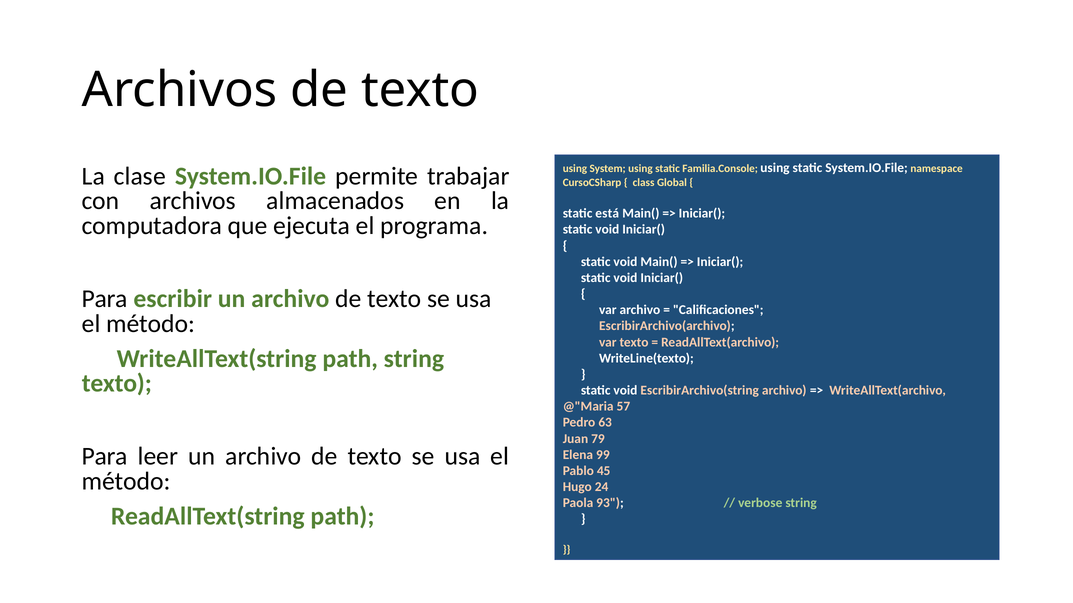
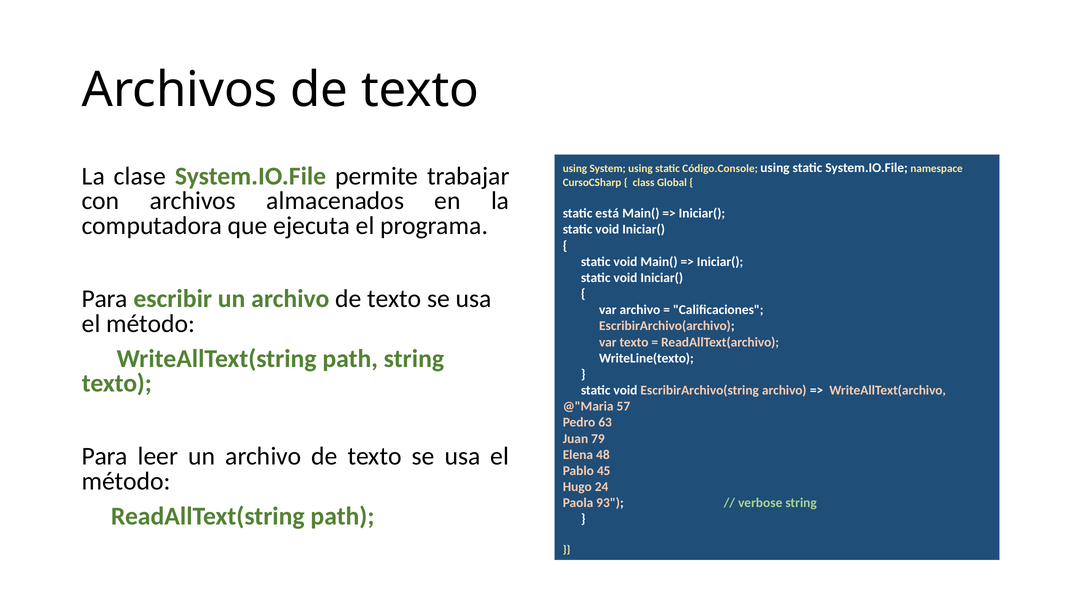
Familia.Console: Familia.Console -> Código.Console
99: 99 -> 48
